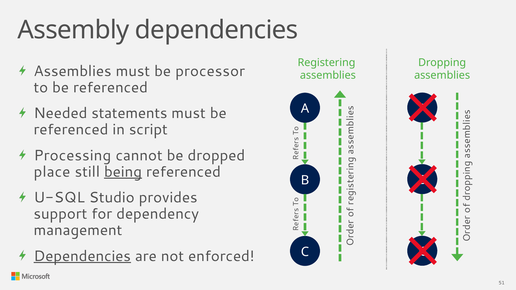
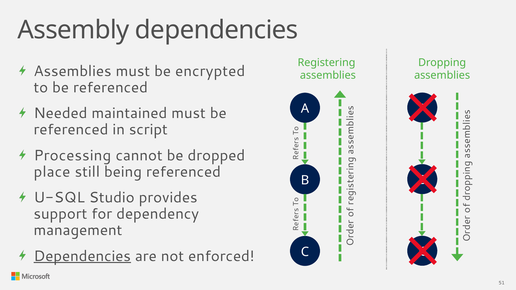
processor: processor -> encrypted
statements: statements -> maintained
being underline: present -> none
